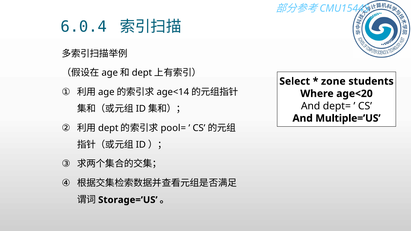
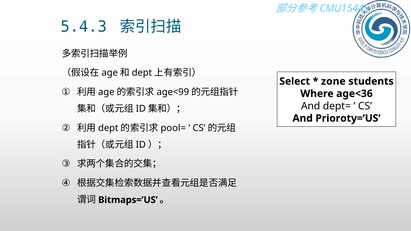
6.0.4: 6.0.4 -> 5.4.3
age<14: age<14 -> age<99
age<20: age<20 -> age<36
Multiple=’US: Multiple=’US -> Prioroty=’US
Storage=’US: Storage=’US -> Bitmaps=’US
